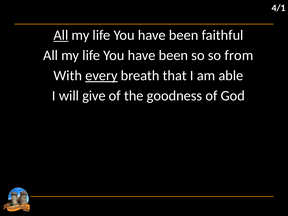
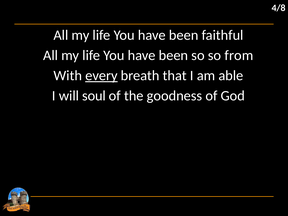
4/1: 4/1 -> 4/8
All at (61, 35) underline: present -> none
give: give -> soul
